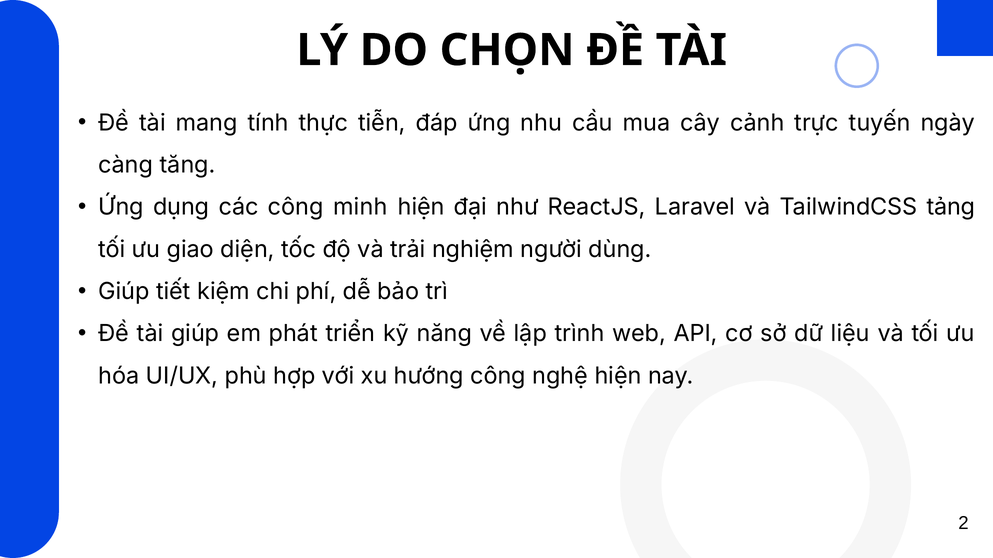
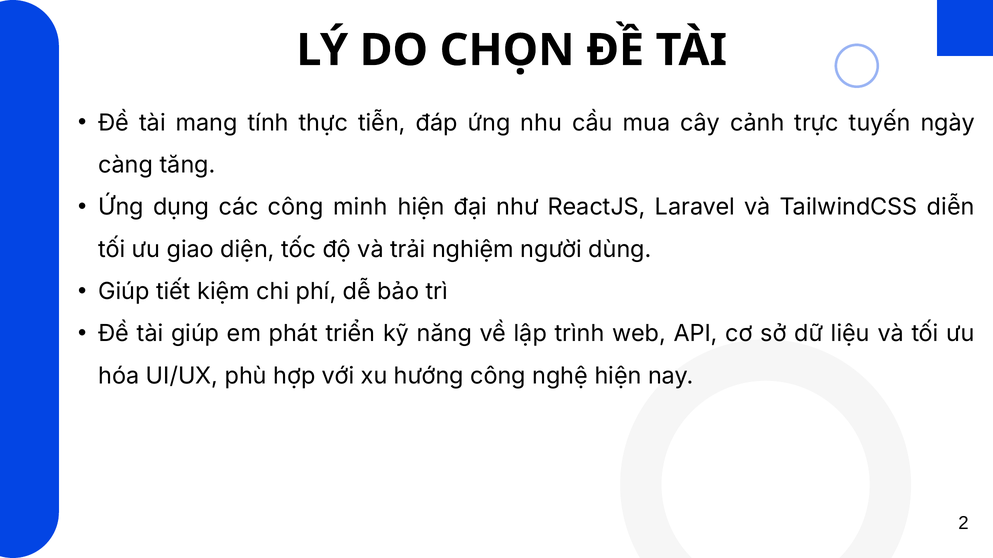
tảng: tảng -> diễn
